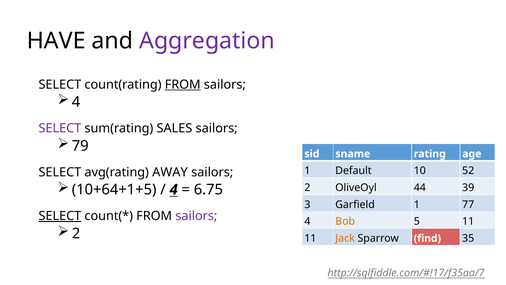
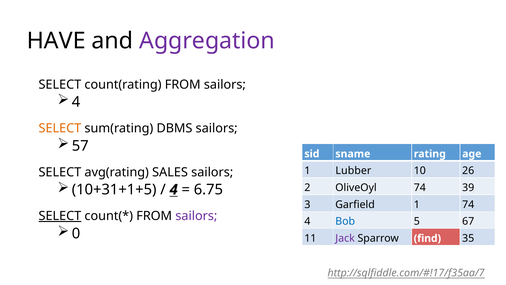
FROM at (183, 84) underline: present -> none
SELECT at (60, 128) colour: purple -> orange
SALES: SALES -> DBMS
79: 79 -> 57
Default: Default -> Lubber
52: 52 -> 26
AWAY: AWAY -> SALES
10+64+1+5: 10+64+1+5 -> 10+31+1+5
OliveOyl 44: 44 -> 74
1 77: 77 -> 74
Bob colour: orange -> blue
5 11: 11 -> 67
2 at (76, 233): 2 -> 0
Jack colour: orange -> purple
